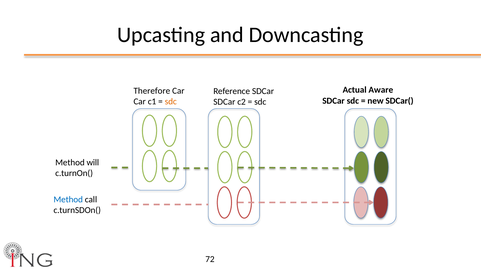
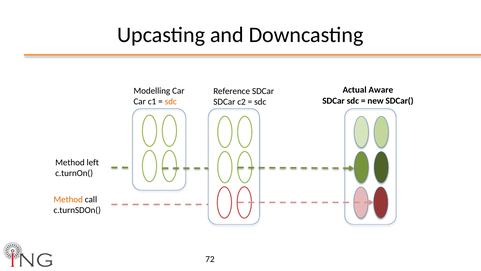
Therefore: Therefore -> Modelling
will: will -> left
Method at (68, 199) colour: blue -> orange
